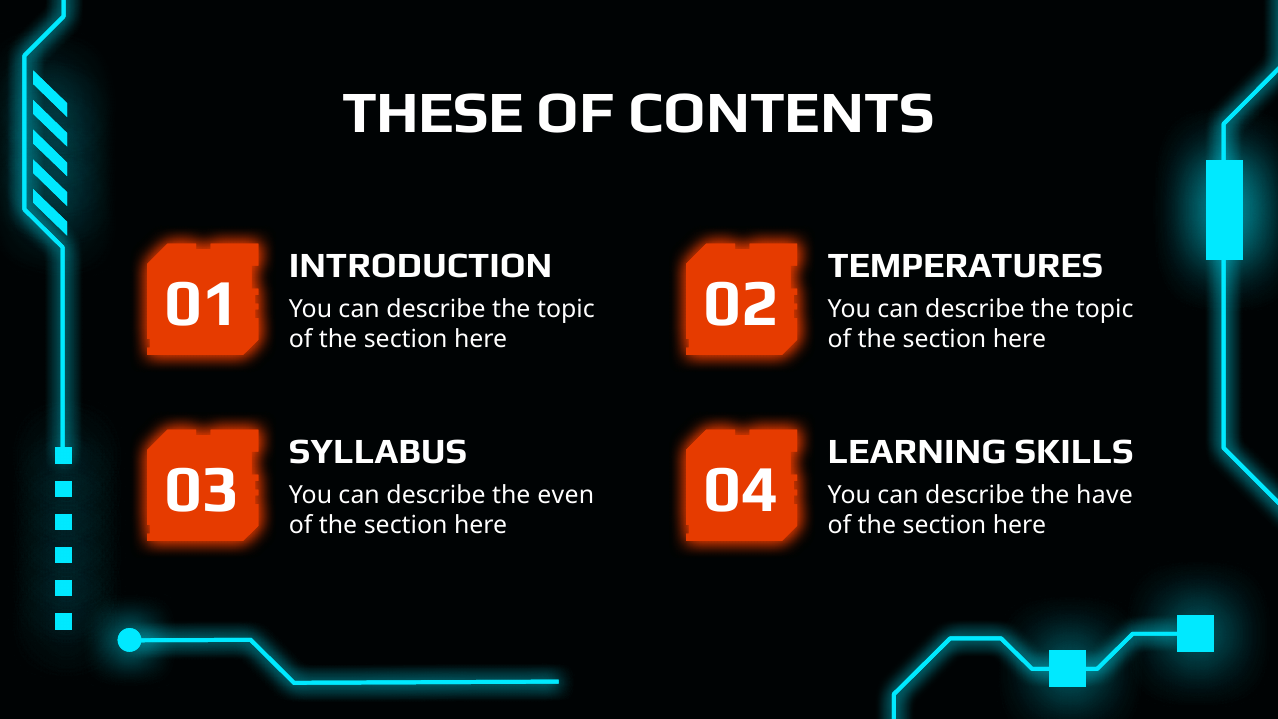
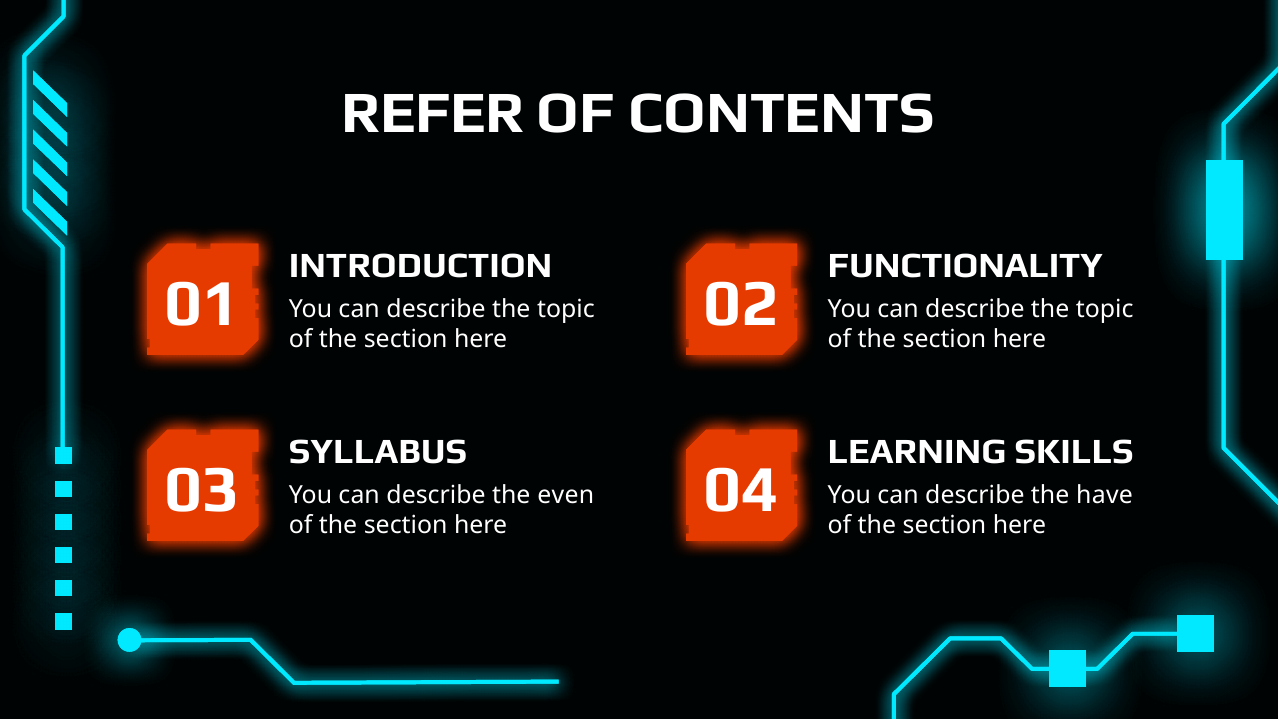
THESE: THESE -> REFER
TEMPERATURES: TEMPERATURES -> FUNCTIONALITY
